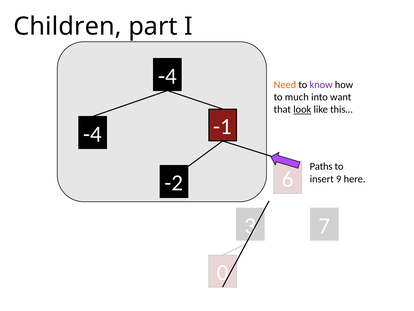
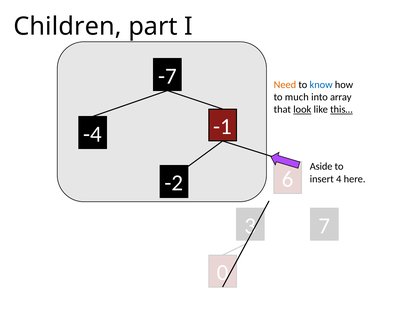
-4 at (167, 76): -4 -> -7
know colour: purple -> blue
want: want -> array
this… underline: none -> present
Paths: Paths -> Aside
9: 9 -> 4
